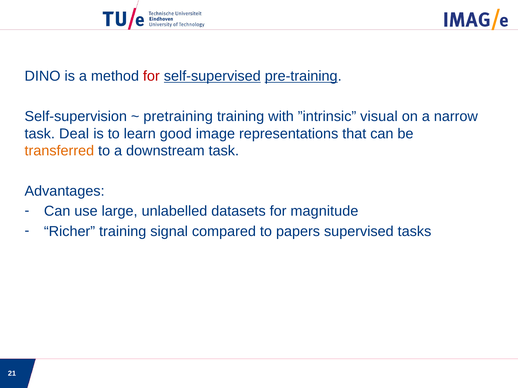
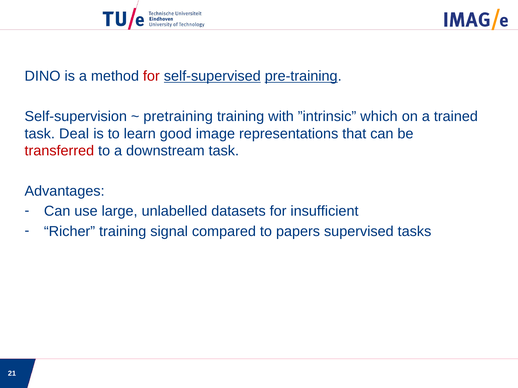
visual: visual -> which
narrow: narrow -> trained
transferred colour: orange -> red
magnitude: magnitude -> insufficient
